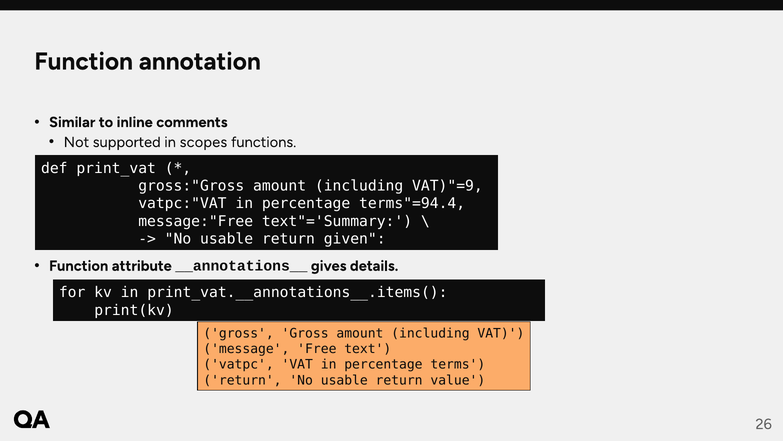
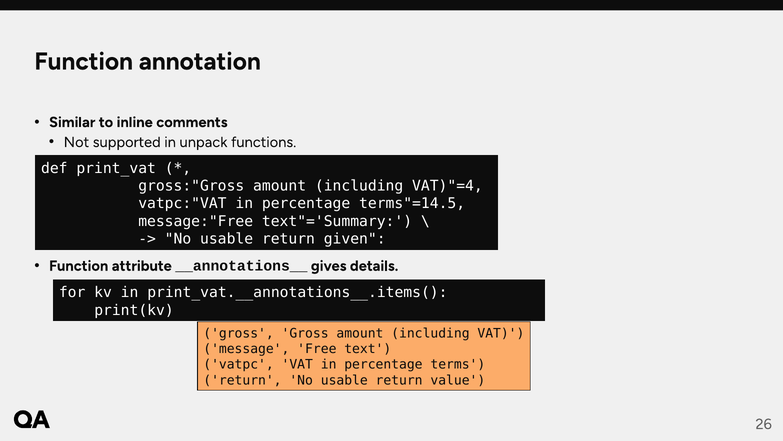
scopes: scopes -> unpack
VAT)"=9: VAT)"=9 -> VAT)"=4
terms"=94.4: terms"=94.4 -> terms"=14.5
